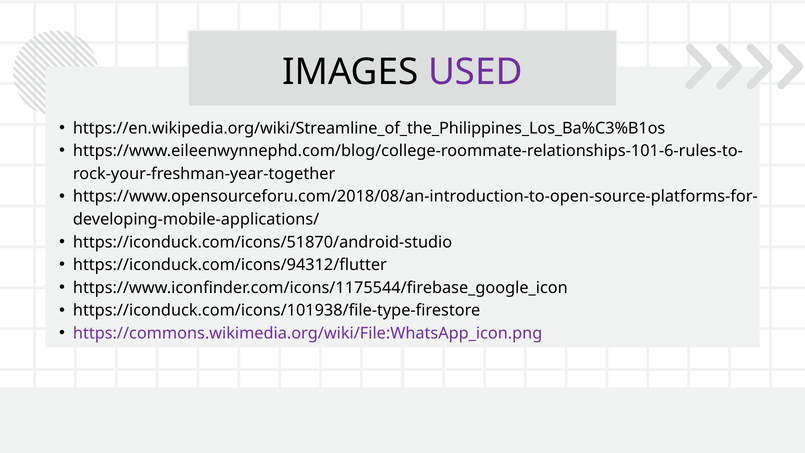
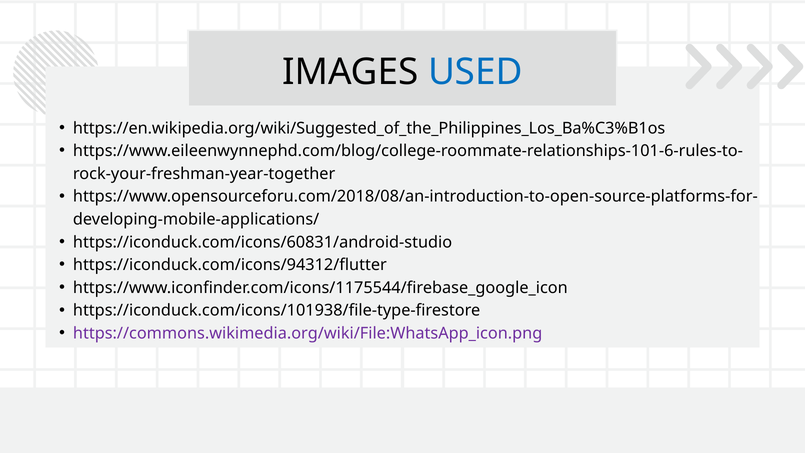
USED colour: purple -> blue
https://en.wikipedia.org/wiki/Streamline_of_the_Philippines_Los_Ba%C3%B1os: https://en.wikipedia.org/wiki/Streamline_of_the_Philippines_Los_Ba%C3%B1os -> https://en.wikipedia.org/wiki/Suggested_of_the_Philippines_Los_Ba%C3%B1os
https://iconduck.com/icons/51870/android-studio: https://iconduck.com/icons/51870/android-studio -> https://iconduck.com/icons/60831/android-studio
